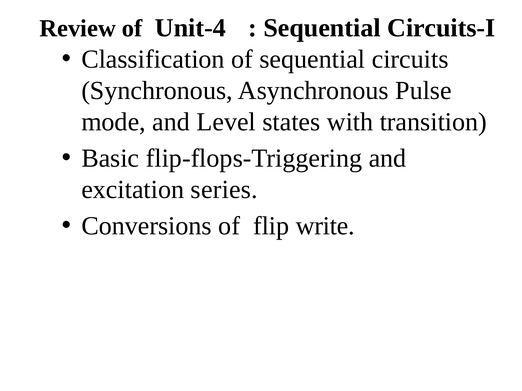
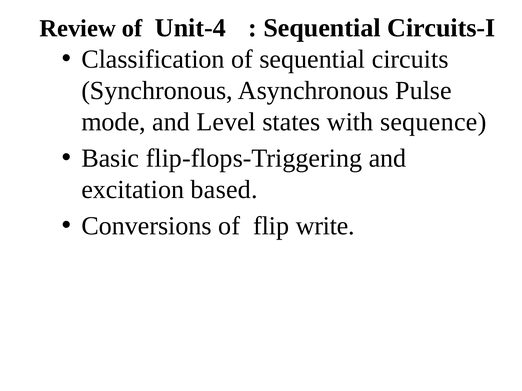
transition: transition -> sequence
series: series -> based
